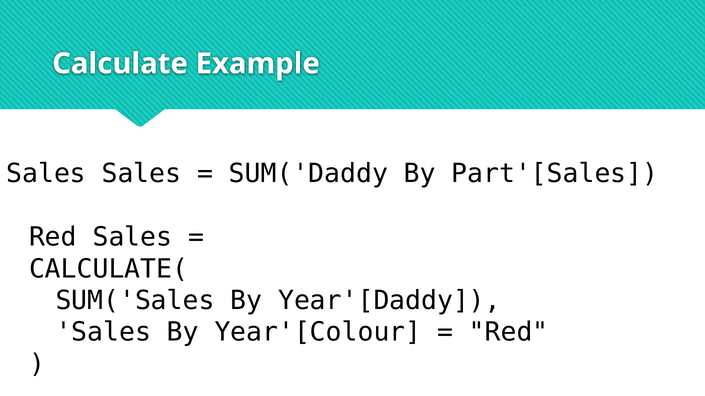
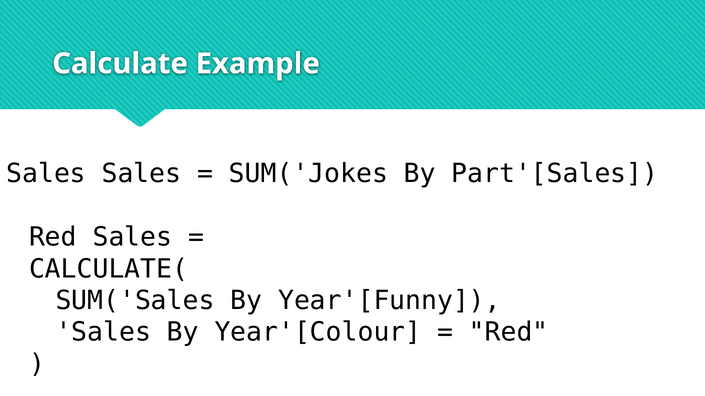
SUM('Daddy: SUM('Daddy -> SUM('Jokes
Year'[Daddy: Year'[Daddy -> Year'[Funny
